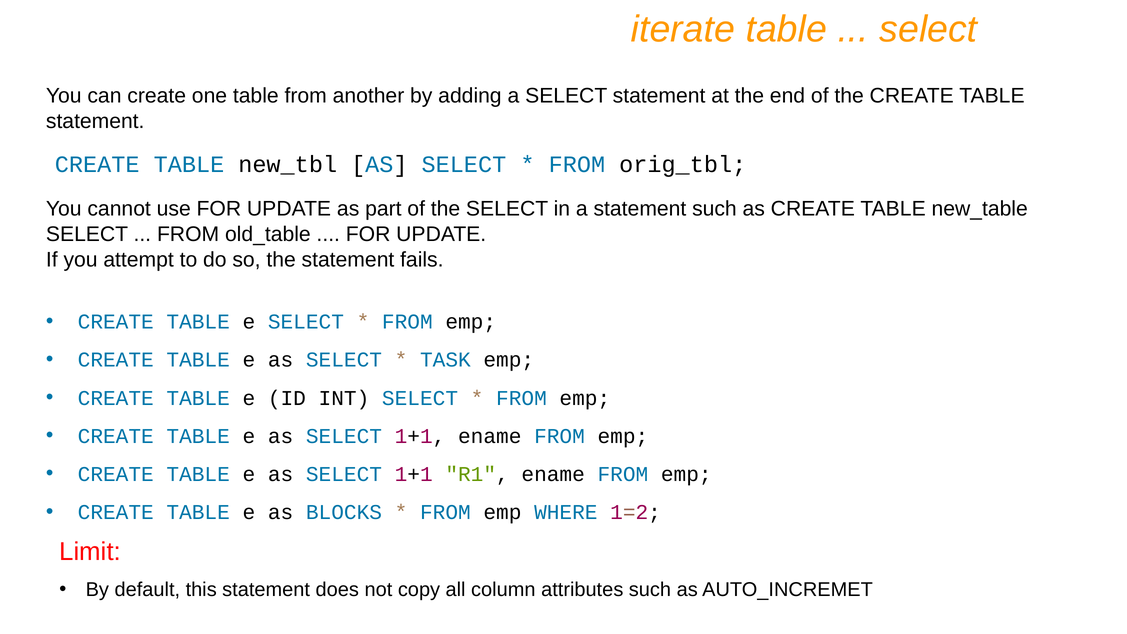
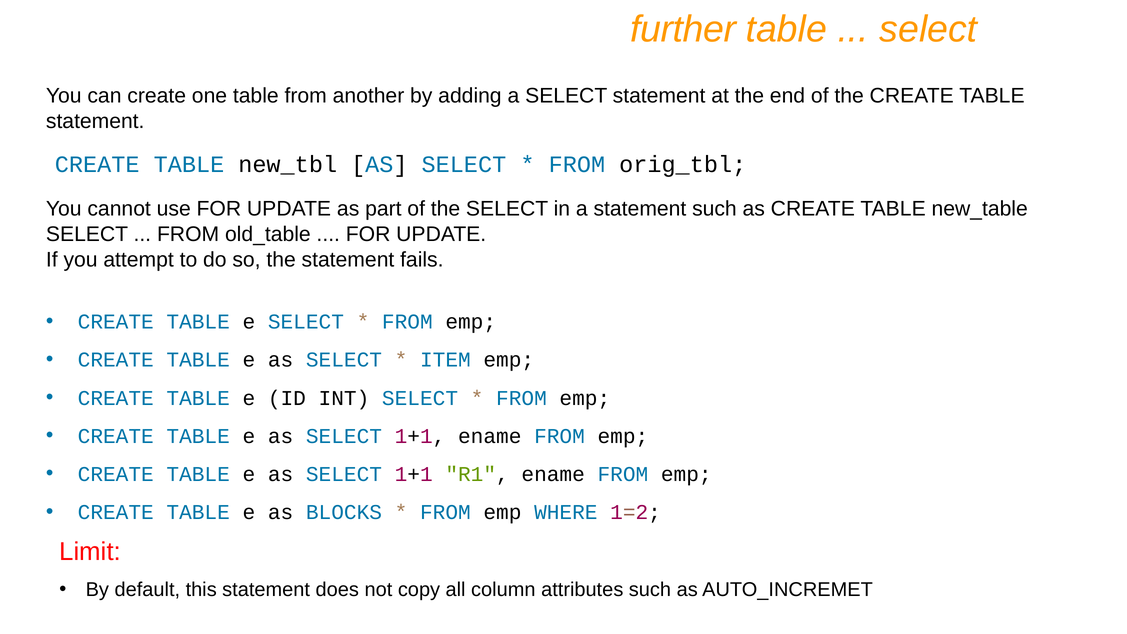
iterate: iterate -> further
TASK: TASK -> ITEM
